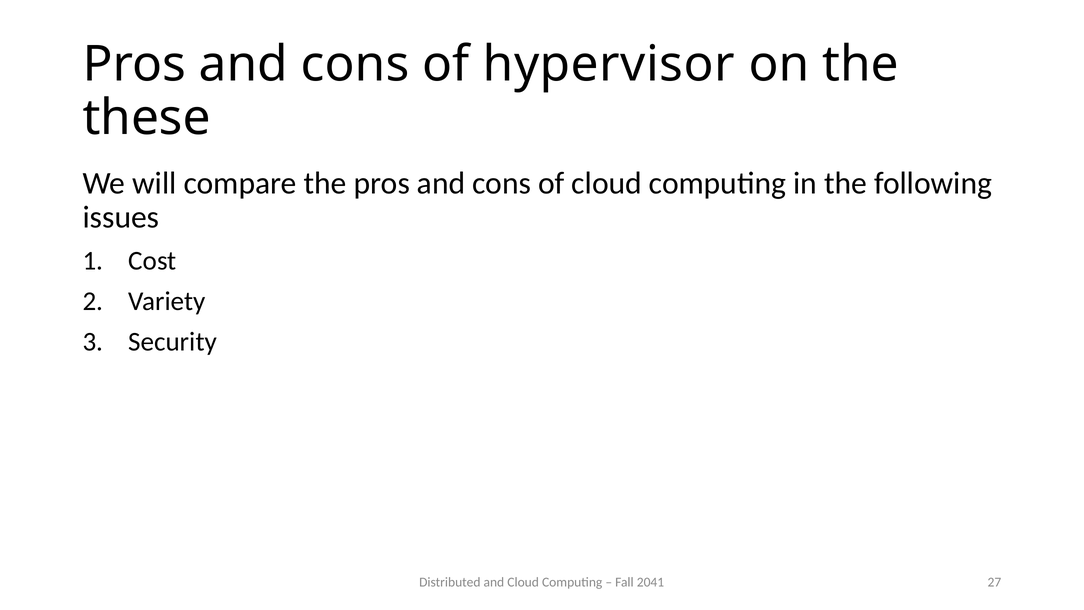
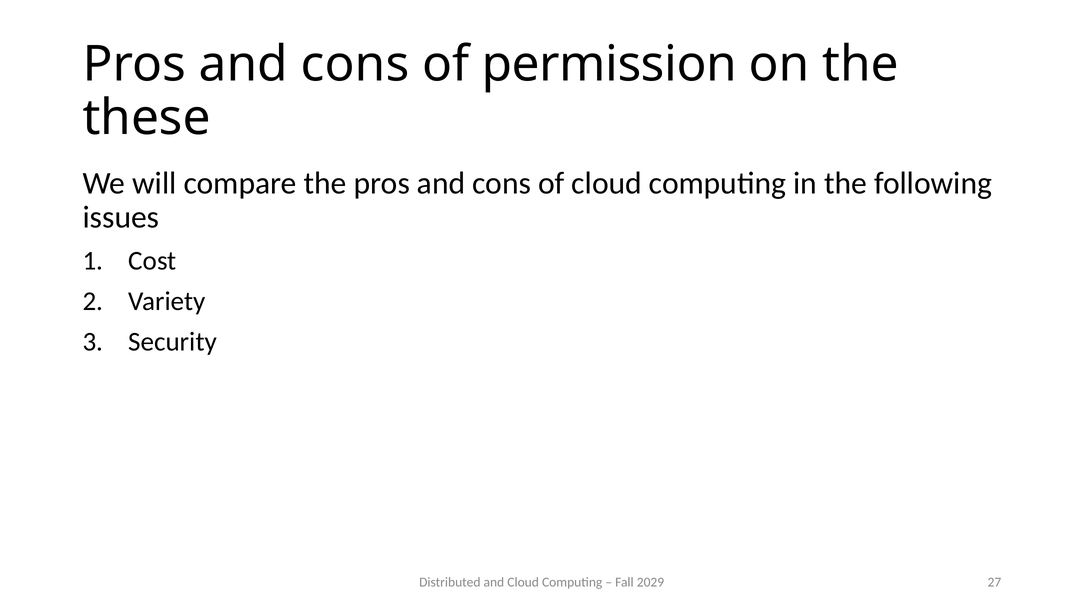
hypervisor: hypervisor -> permission
2041: 2041 -> 2029
